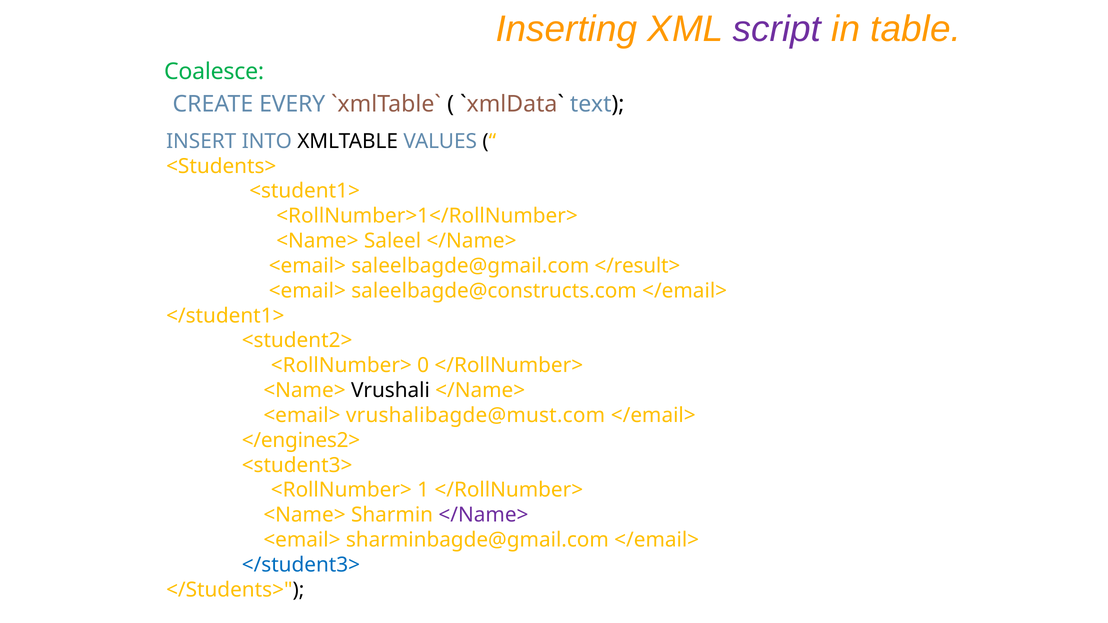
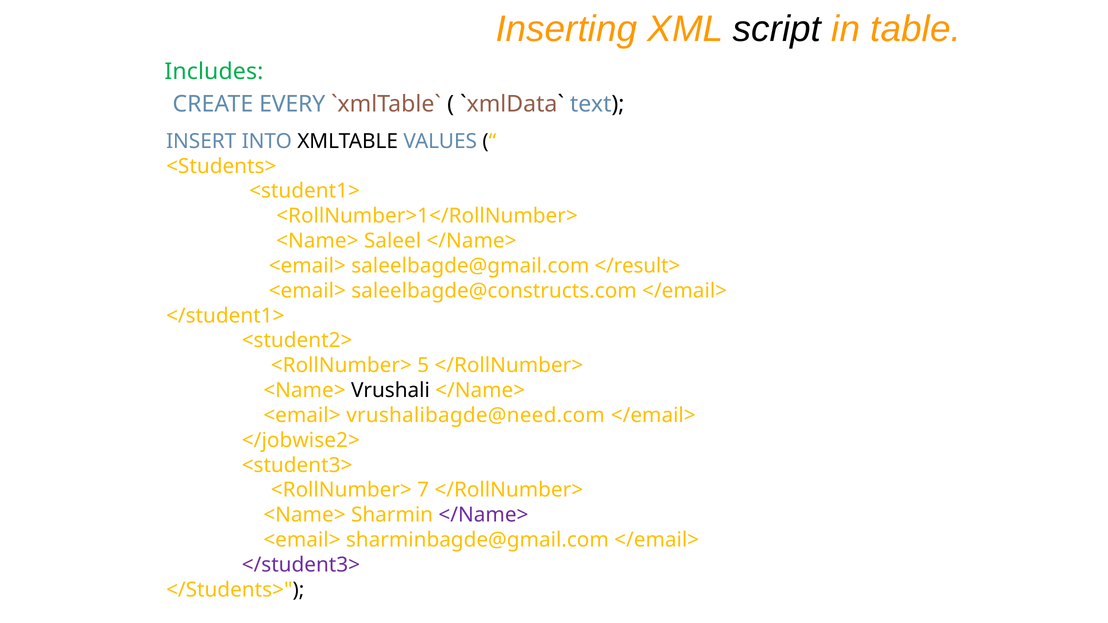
script colour: purple -> black
Coalesce: Coalesce -> Includes
0: 0 -> 5
vrushalibagde@must.com: vrushalibagde@must.com -> vrushalibagde@need.com
</engines2>: </engines2> -> </jobwise2>
1: 1 -> 7
</student3> colour: blue -> purple
